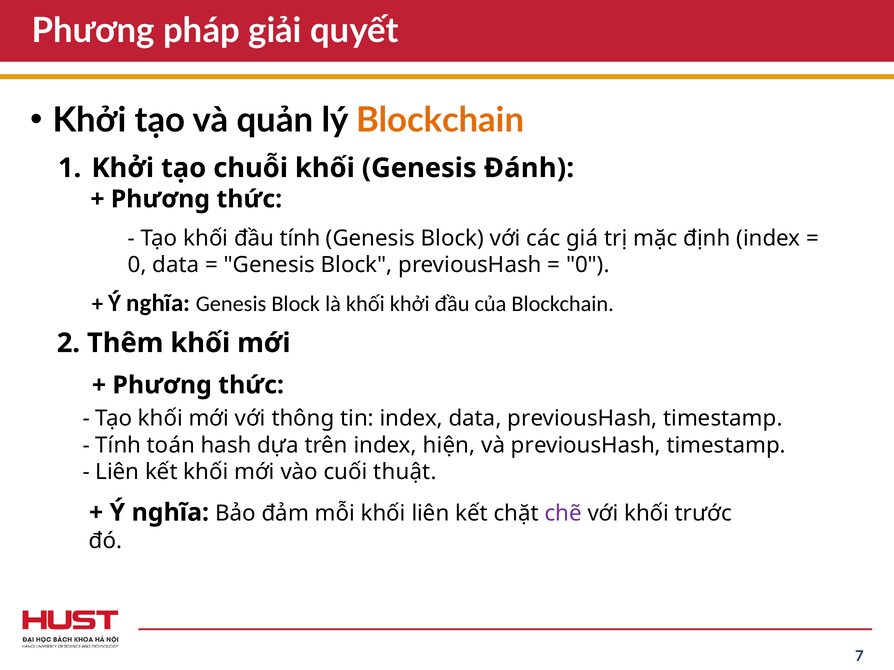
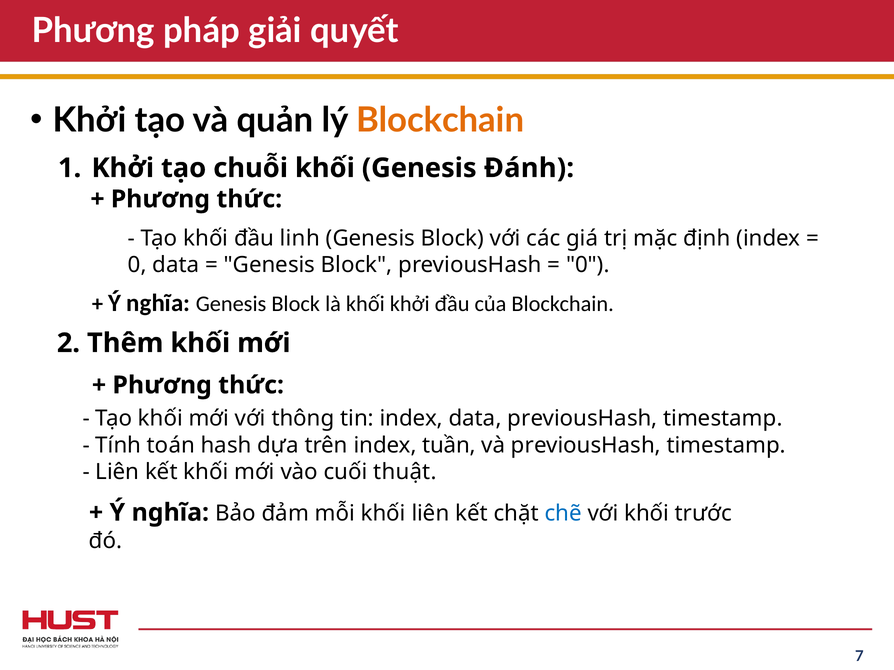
đầu tính: tính -> linh
hiện: hiện -> tuần
chẽ colour: purple -> blue
